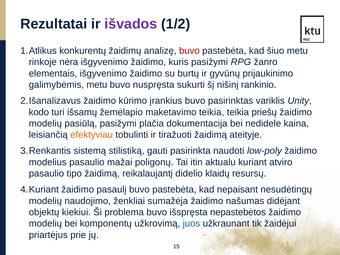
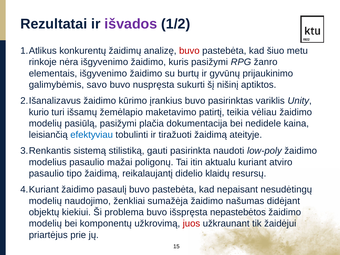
galimybėmis metu: metu -> savo
rankinio: rankinio -> aptiktos
kodo: kodo -> kurio
maketavimo teikia: teikia -> patirtį
priešų: priešų -> vėliau
efektyviau colour: orange -> blue
juos colour: blue -> red
